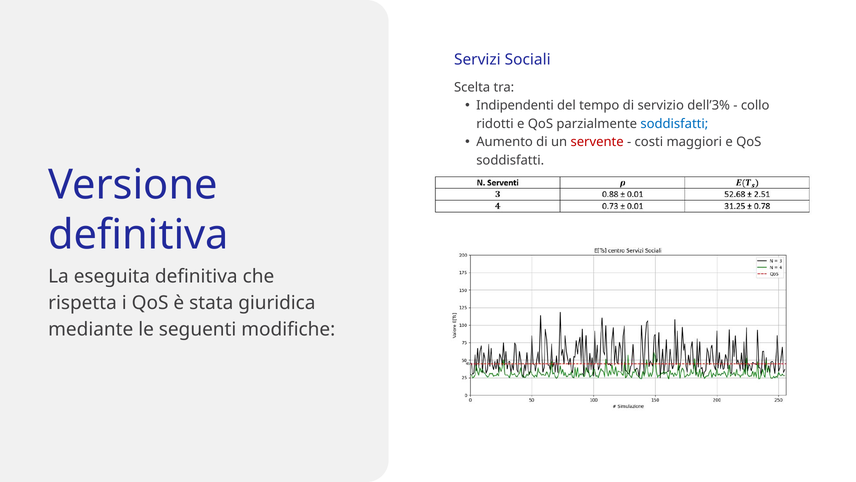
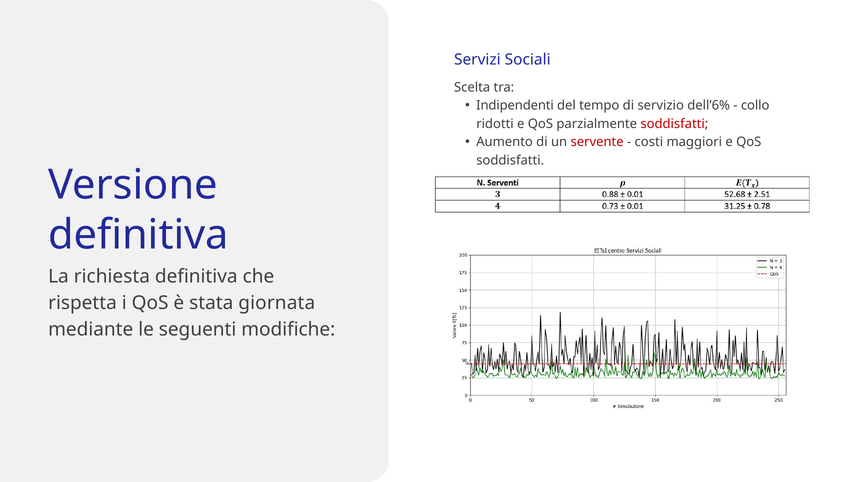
dell’3%: dell’3% -> dell’6%
soddisfatti at (674, 124) colour: blue -> red
eseguita: eseguita -> richiesta
giuridica: giuridica -> giornata
